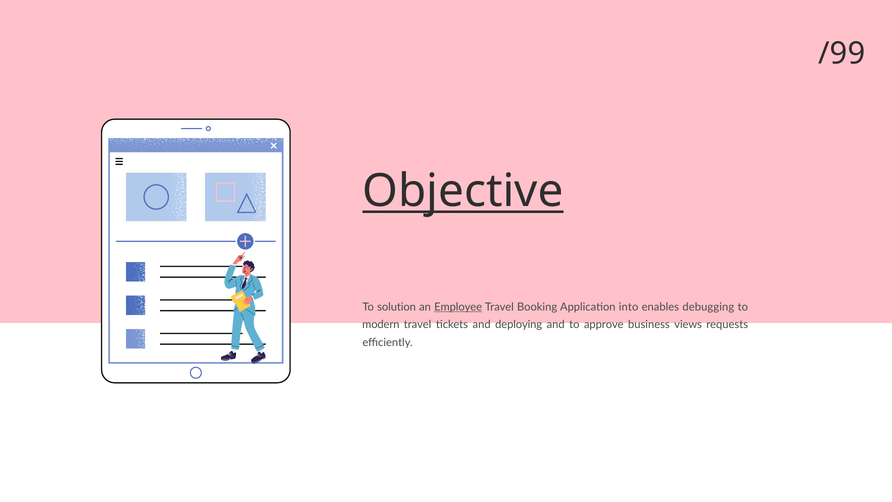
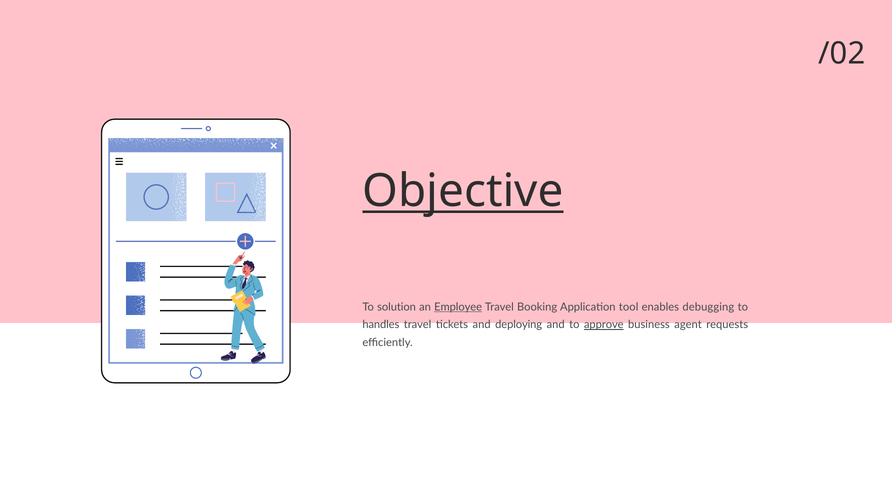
/99: /99 -> /02
into: into -> tool
modern: modern -> handles
approve underline: none -> present
views: views -> agent
